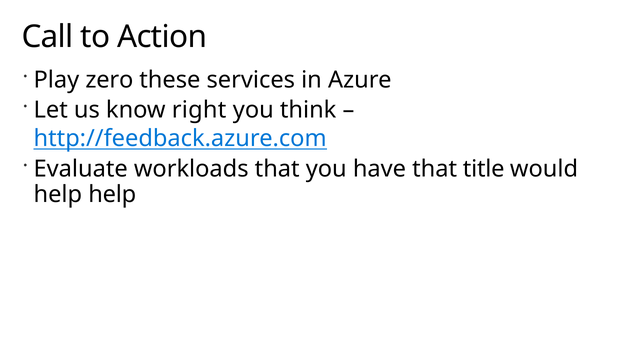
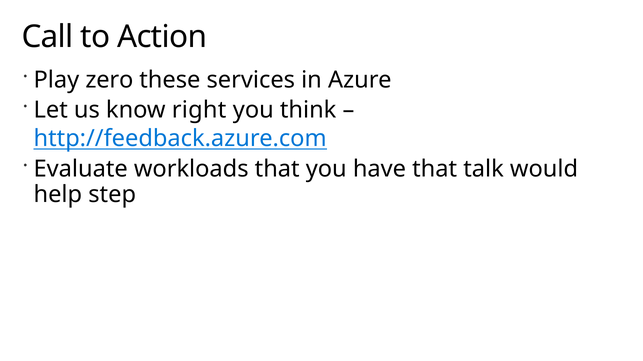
title: title -> talk
help help: help -> step
